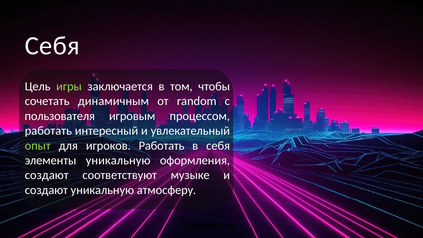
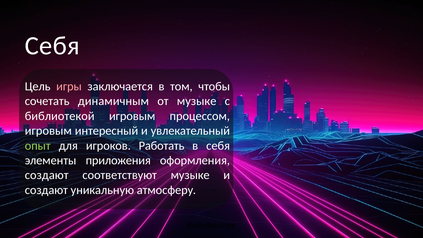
игры colour: light green -> pink
от random: random -> музыке
пользователя: пользователя -> библиотекой
работать at (48, 131): работать -> игровым
элементы уникальную: уникальную -> приложения
